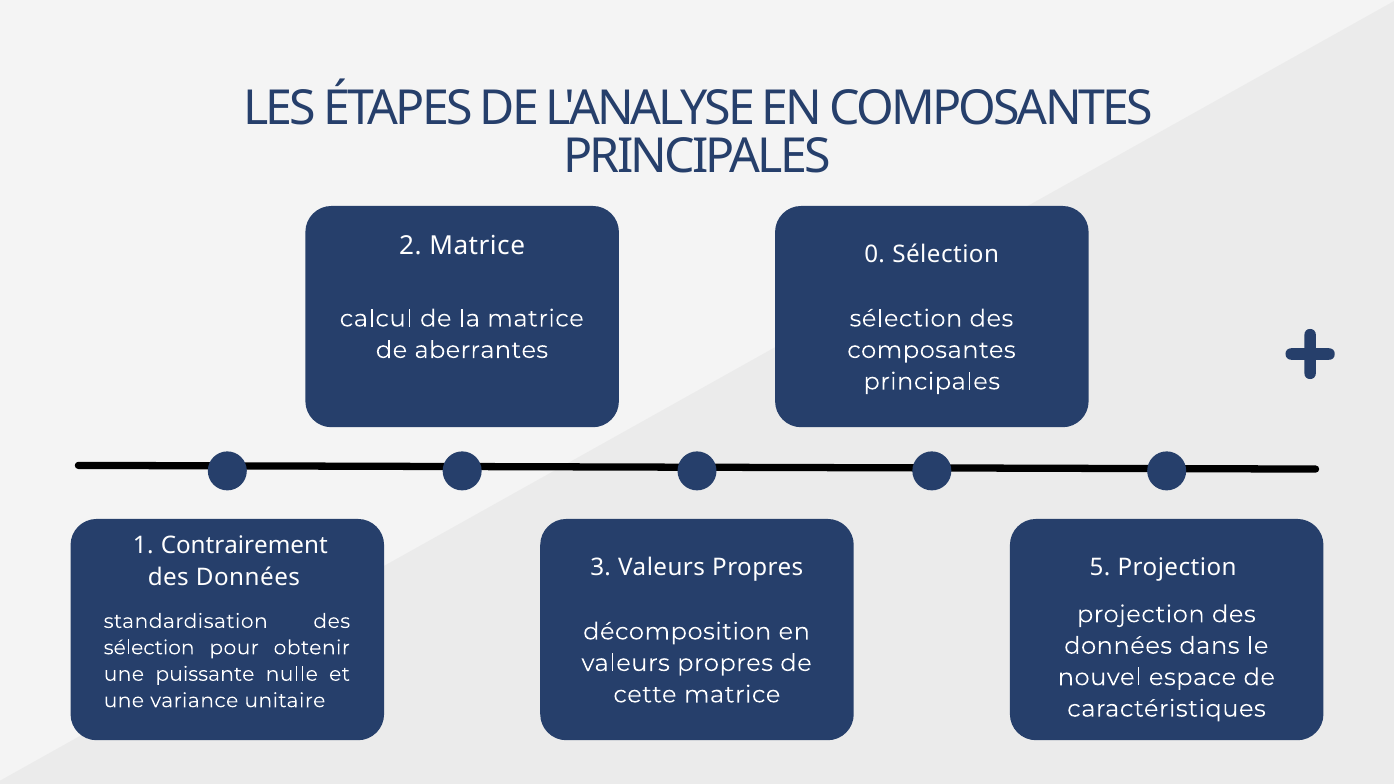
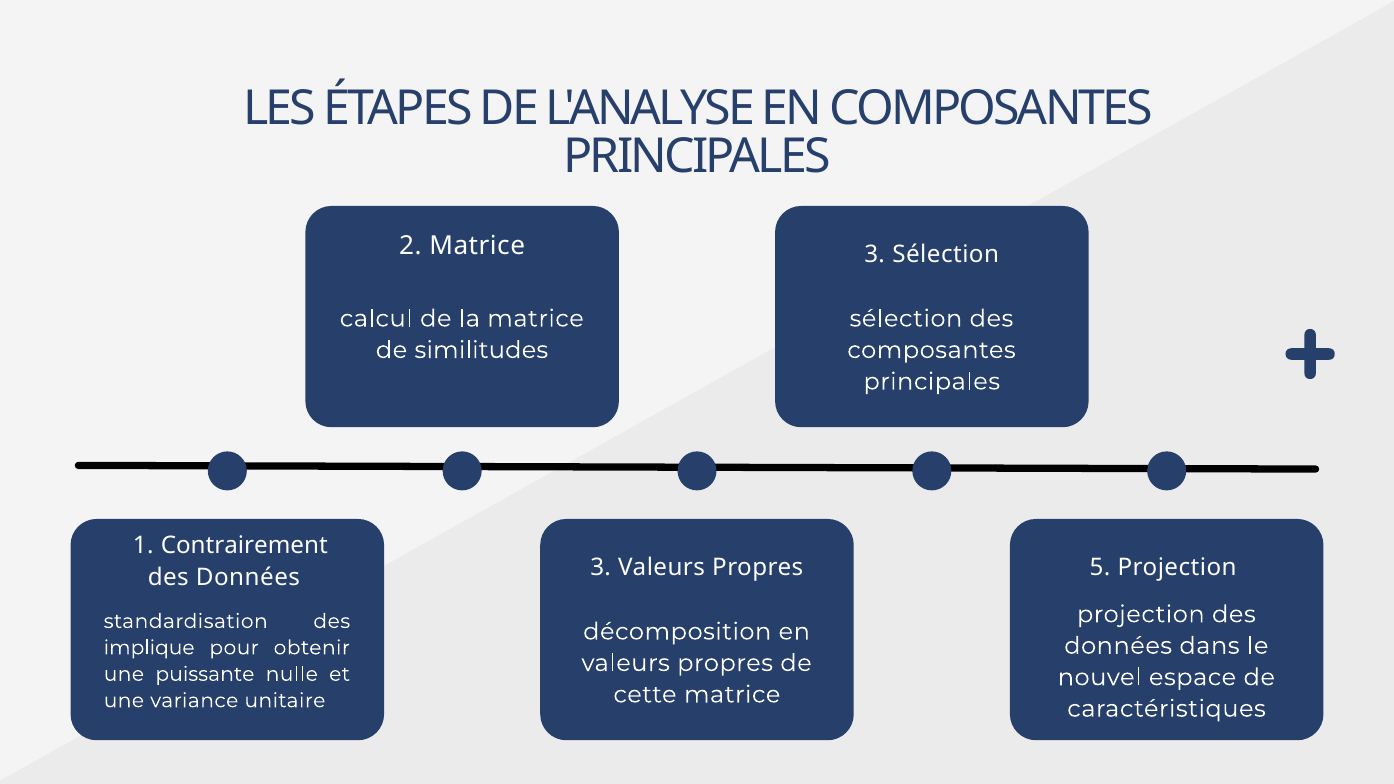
Matrice 0: 0 -> 3
aberrantes: aberrantes -> similitudes
sélection at (149, 648): sélection -> implique
